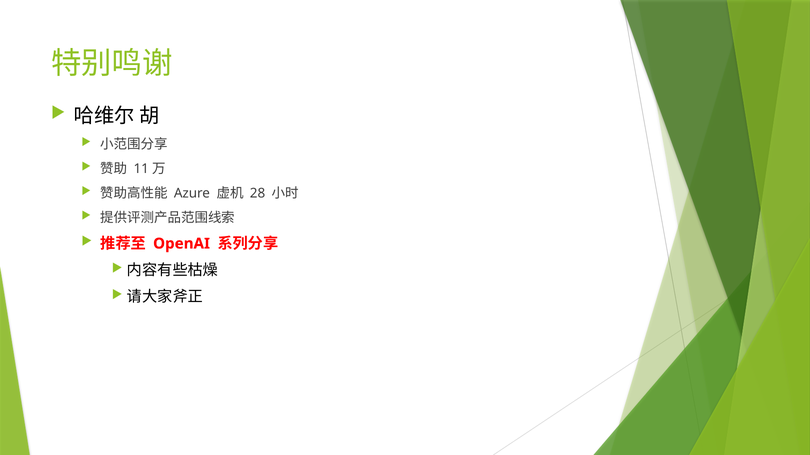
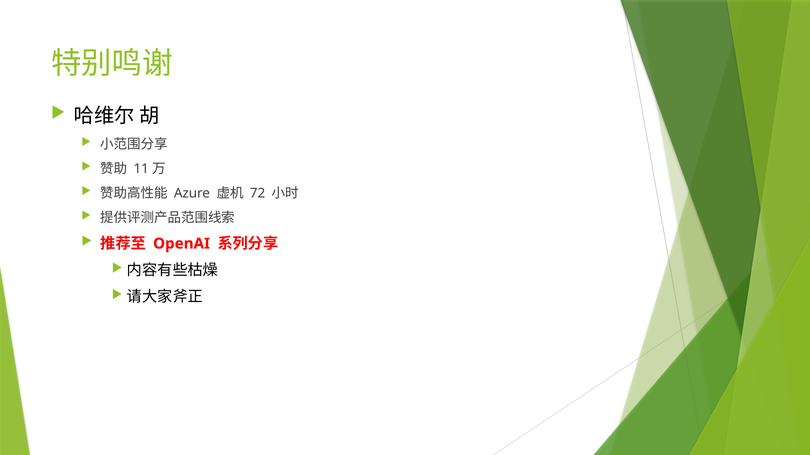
28: 28 -> 72
